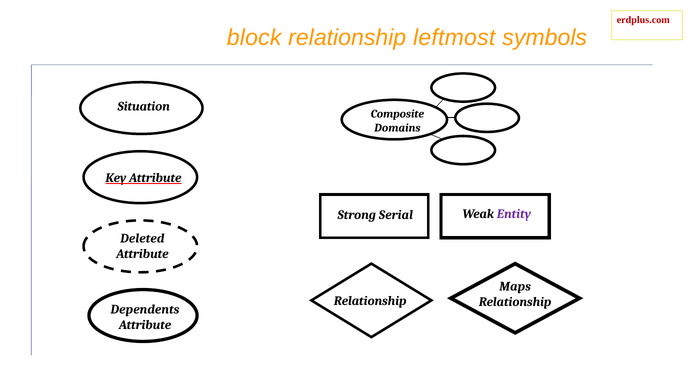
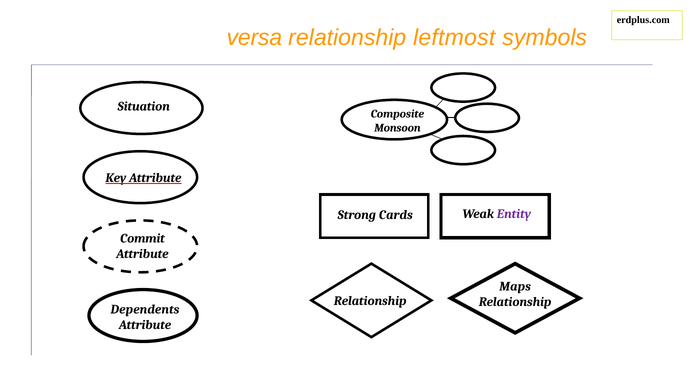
erdplus.com colour: red -> black
block: block -> versa
Domains: Domains -> Monsoon
Serial: Serial -> Cards
Deleted: Deleted -> Commit
